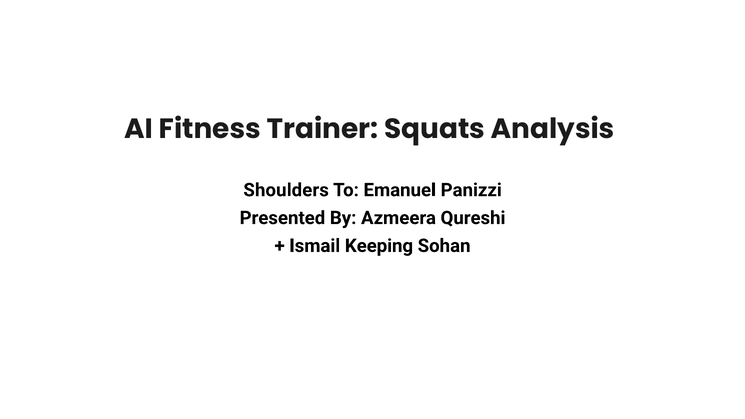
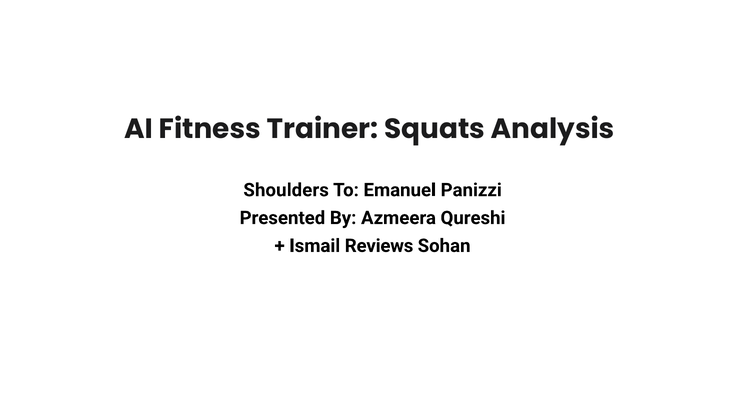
Keeping: Keeping -> Reviews
